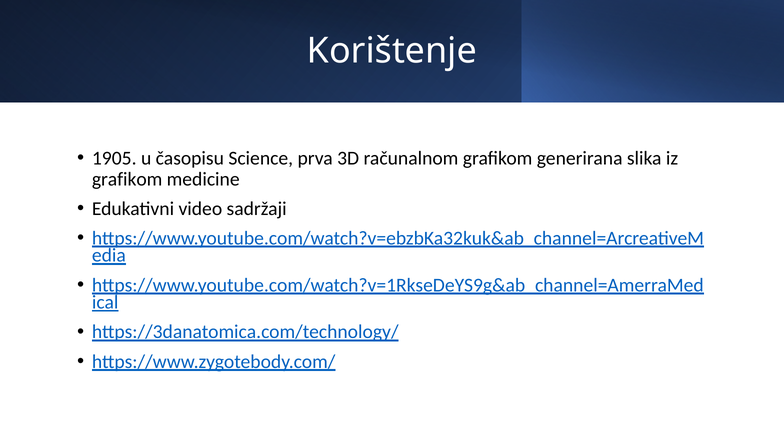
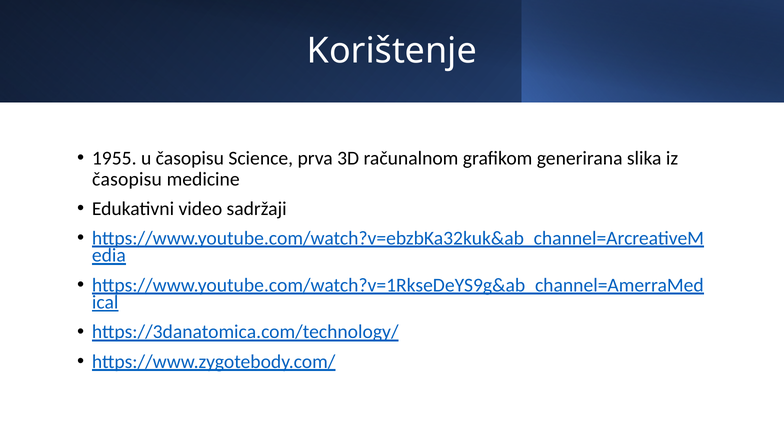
1905: 1905 -> 1955
grafikom at (127, 179): grafikom -> časopisu
